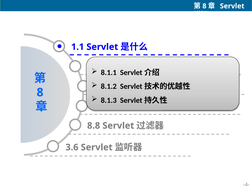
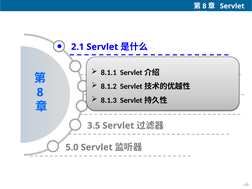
1.1: 1.1 -> 2.1
8.8: 8.8 -> 3.5
3.6: 3.6 -> 5.0
